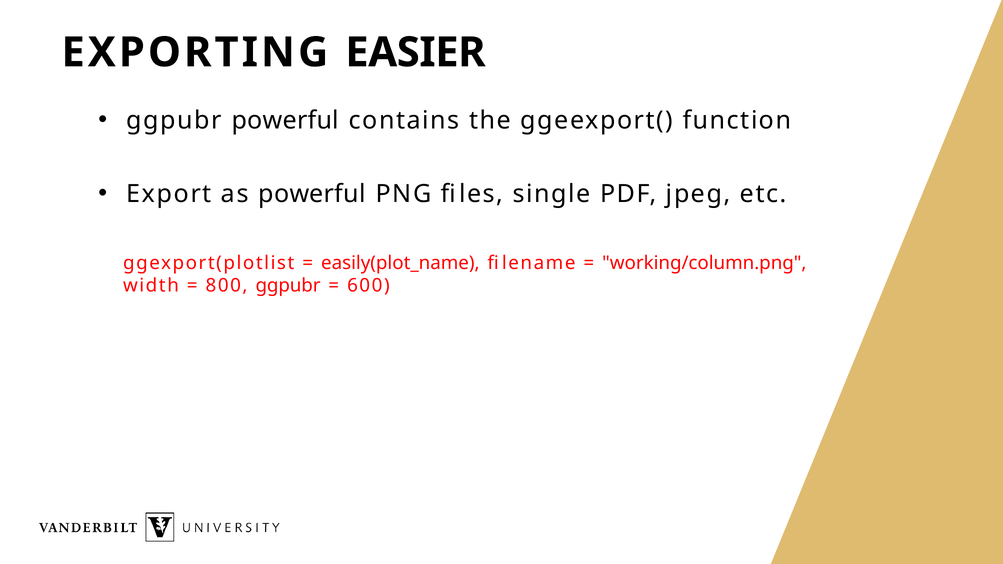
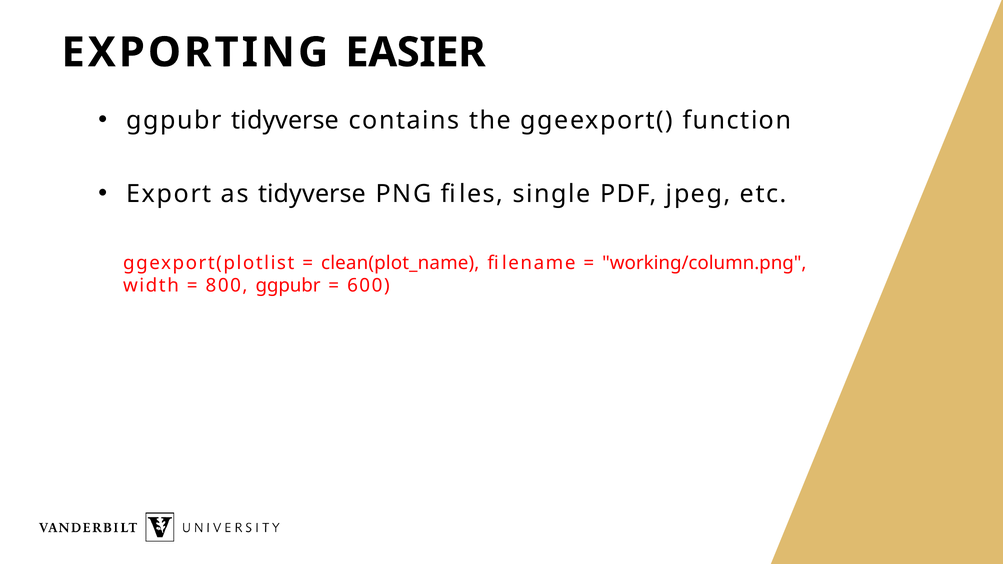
ggpubr powerful: powerful -> tidyverse
as powerful: powerful -> tidyverse
easily(plot_name: easily(plot_name -> clean(plot_name
